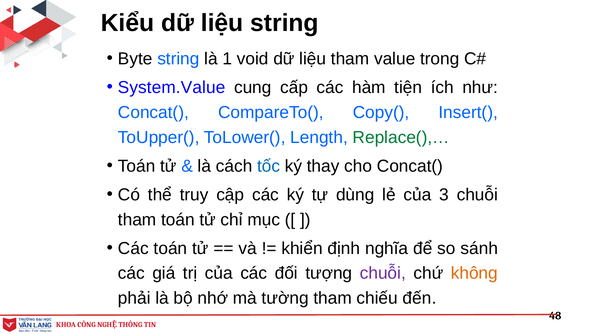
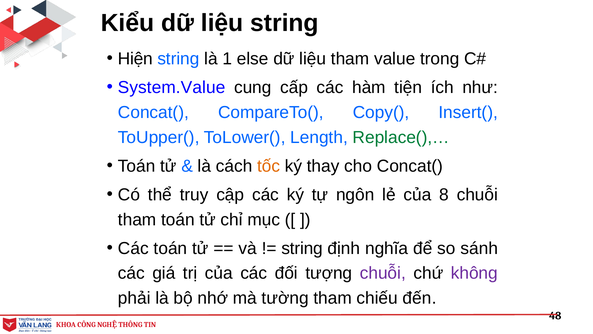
Byte: Byte -> Hiện
void: void -> else
tốc colour: blue -> orange
dùng: dùng -> ngôn
3: 3 -> 8
khiển at (302, 248): khiển -> string
không colour: orange -> purple
